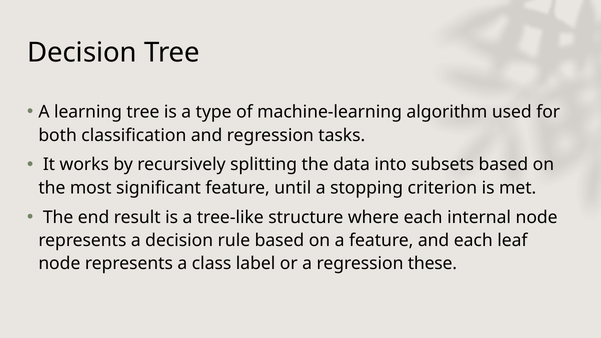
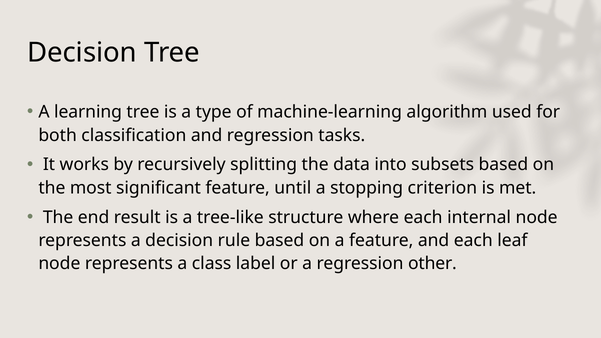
these: these -> other
